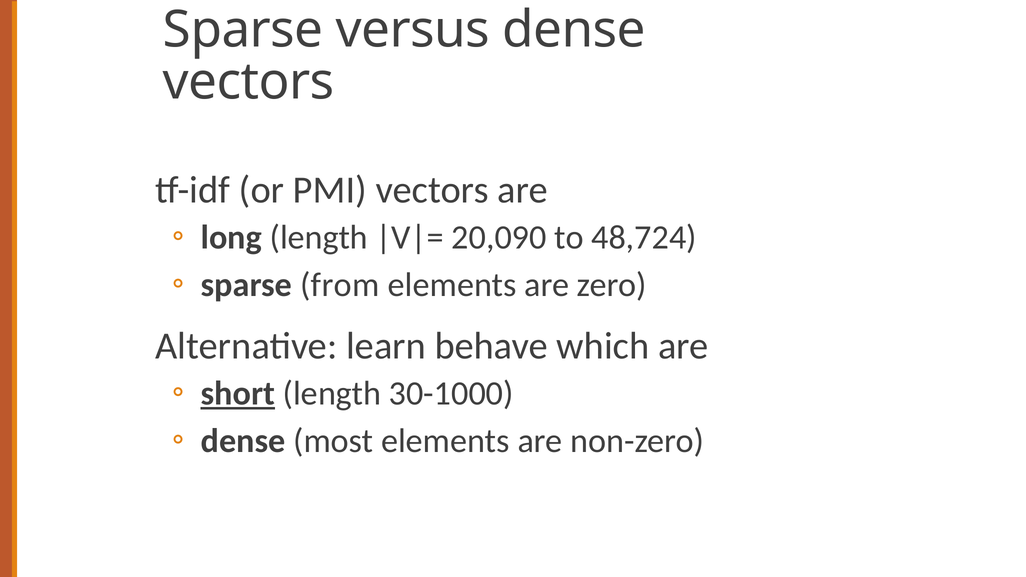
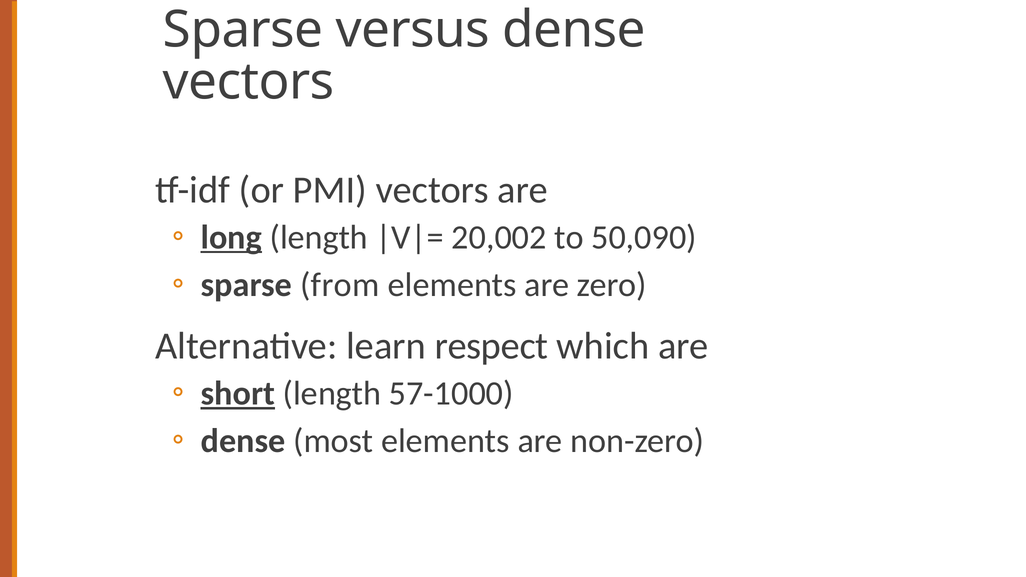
long underline: none -> present
20,090: 20,090 -> 20,002
48,724: 48,724 -> 50,090
behave: behave -> respect
30-1000: 30-1000 -> 57-1000
